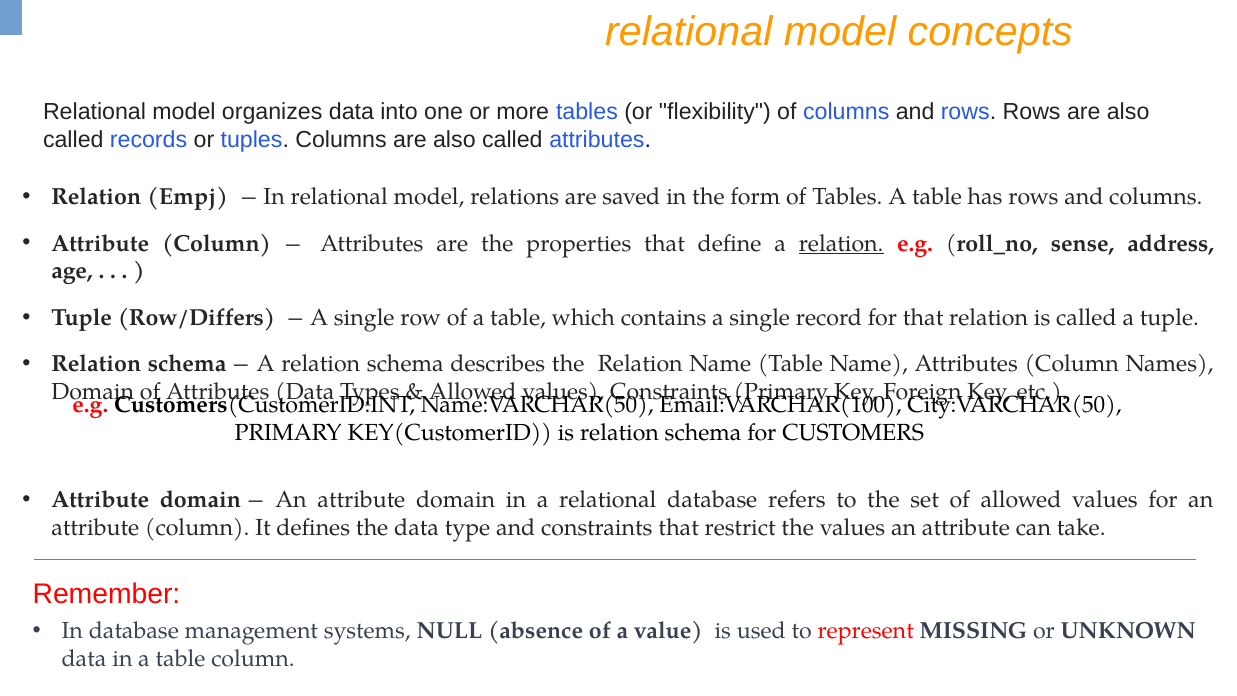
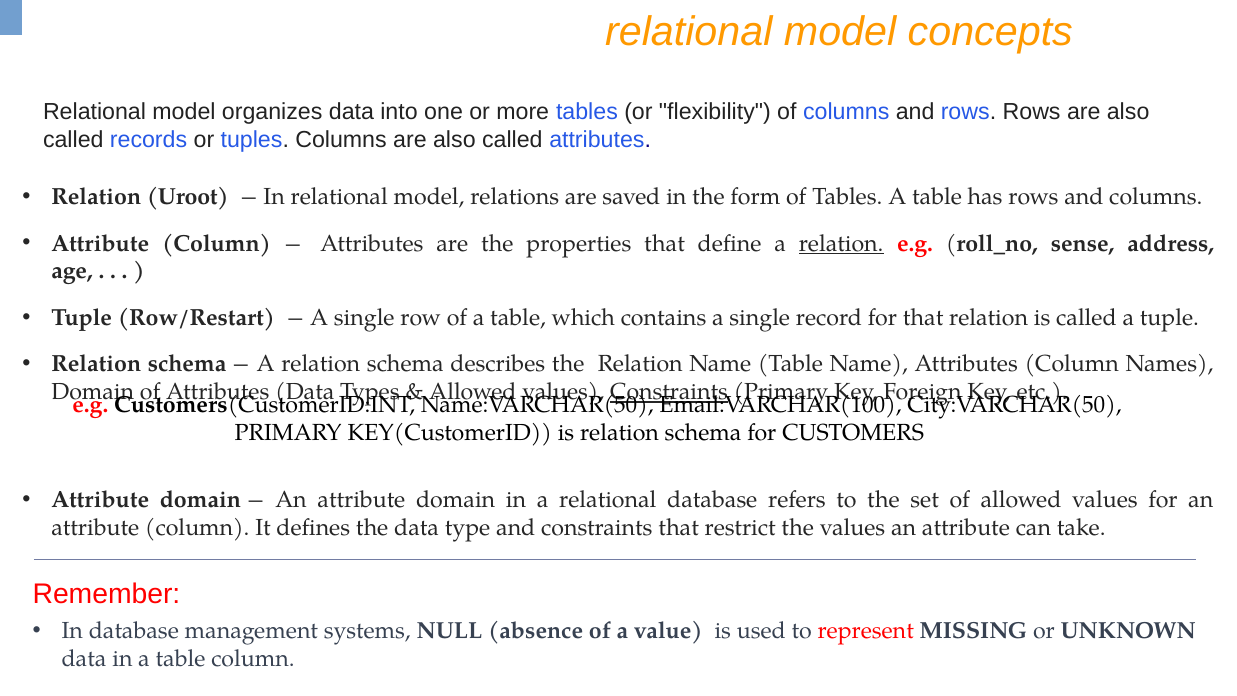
Empj: Empj -> Uroot
Row/Differs: Row/Differs -> Row/Restart
Constraints at (669, 392) underline: none -> present
